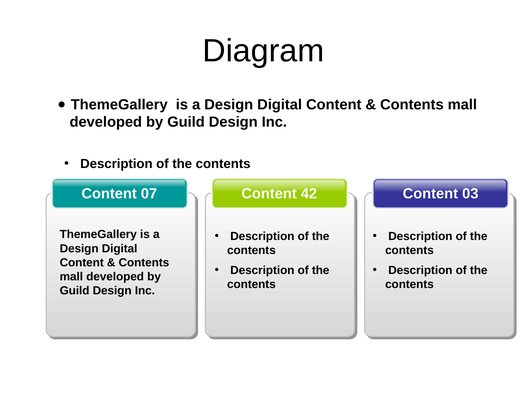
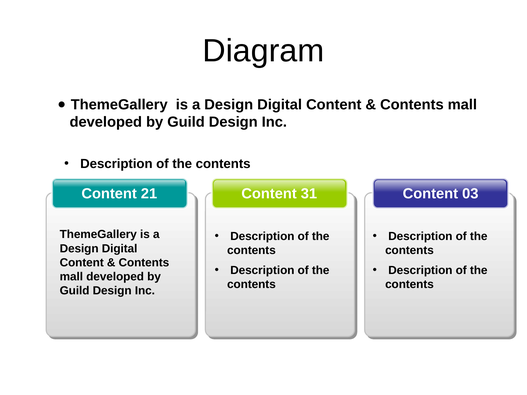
07: 07 -> 21
42: 42 -> 31
